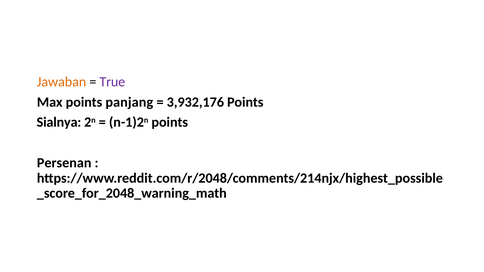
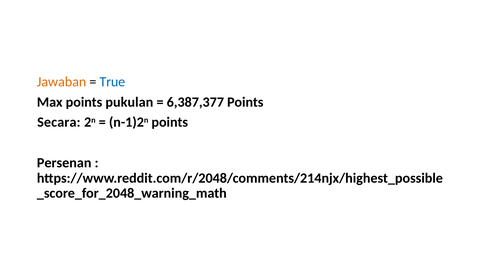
True colour: purple -> blue
panjang: panjang -> pukulan
3,932,176: 3,932,176 -> 6,387,377
Sialnya: Sialnya -> Secara
